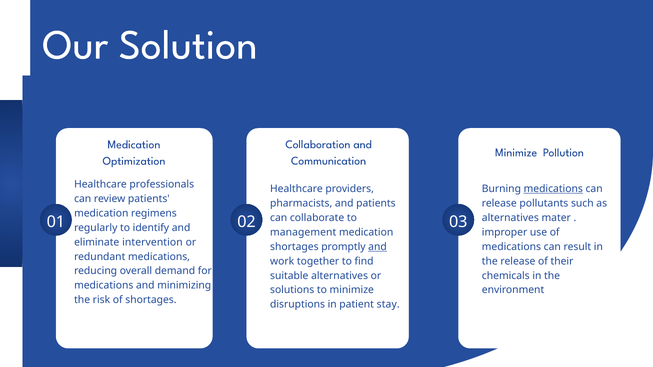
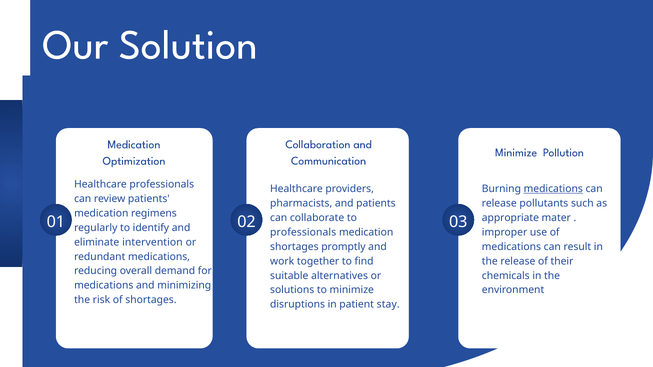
alternatives at (510, 218): alternatives -> appropriate
management at (303, 232): management -> professionals
and at (378, 247) underline: present -> none
